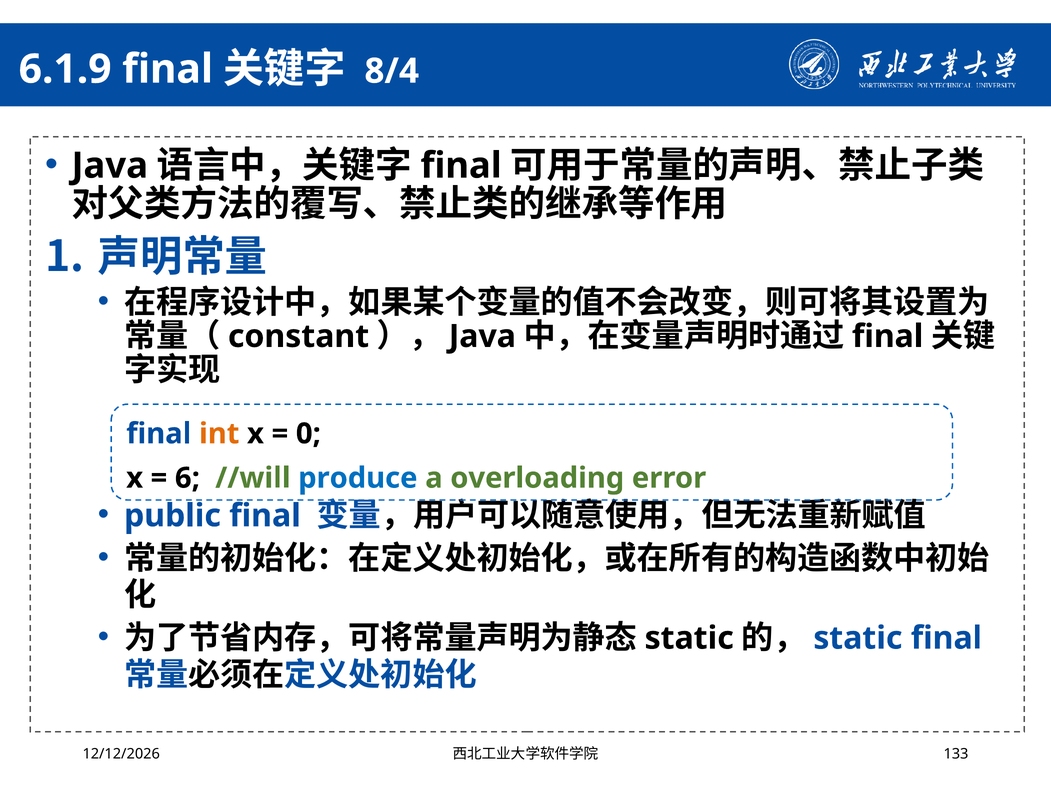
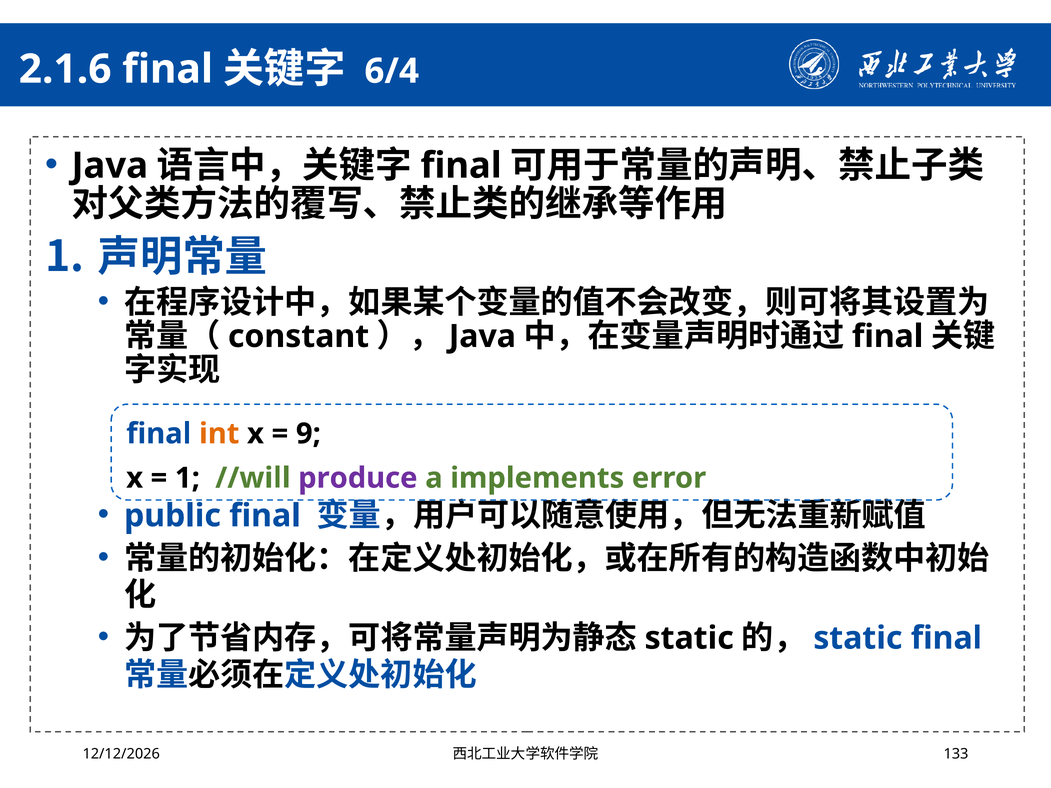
6.1.9: 6.1.9 -> 2.1.6
8/4: 8/4 -> 6/4
0: 0 -> 9
6 at (187, 478): 6 -> 1
produce colour: blue -> purple
overloading: overloading -> implements
